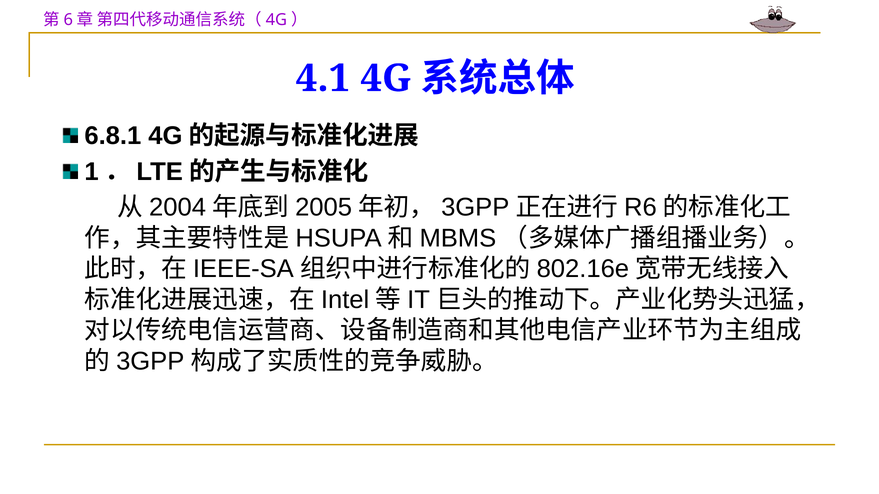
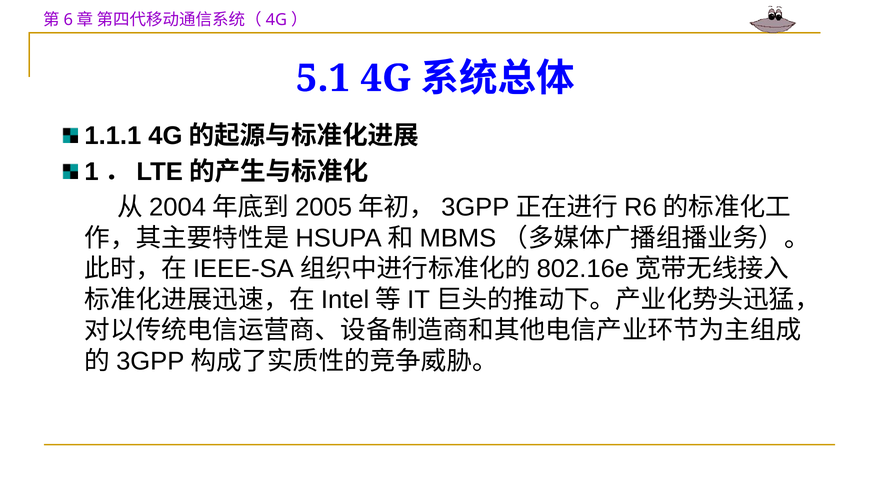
4.1: 4.1 -> 5.1
6.8.1: 6.8.1 -> 1.1.1
